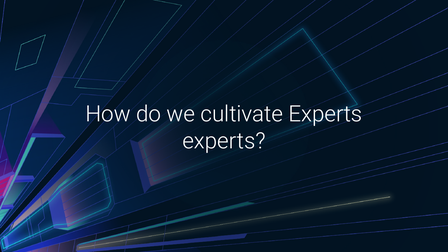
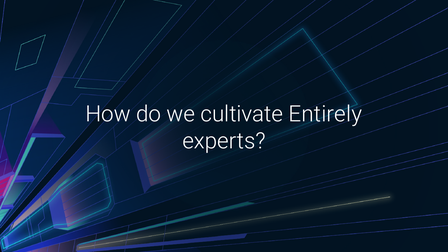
cultivate Experts: Experts -> Entirely
